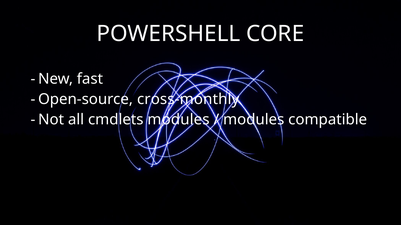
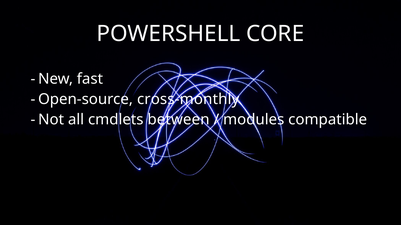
cmdlets modules: modules -> between
